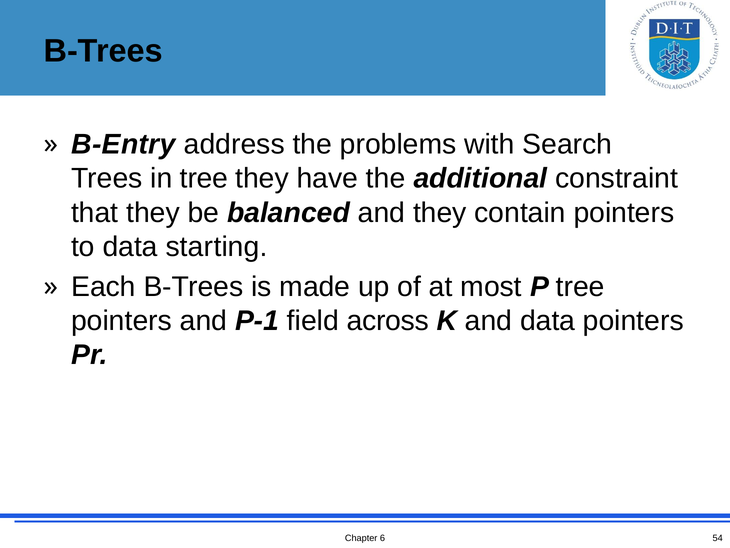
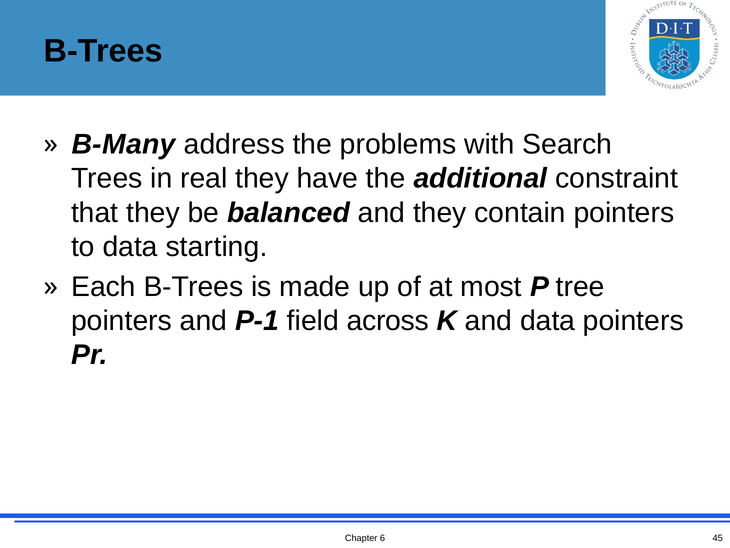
B-Entry: B-Entry -> B-Many
in tree: tree -> real
54: 54 -> 45
